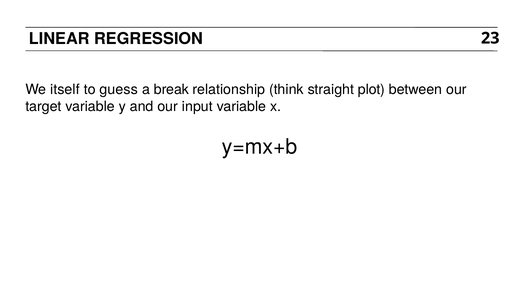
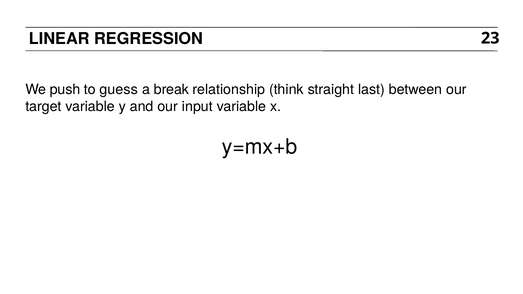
itself: itself -> push
plot: plot -> last
